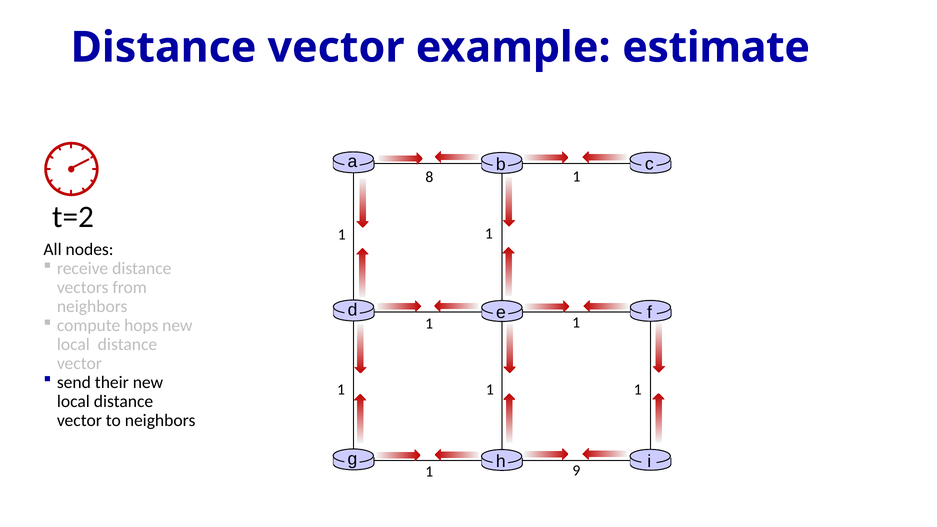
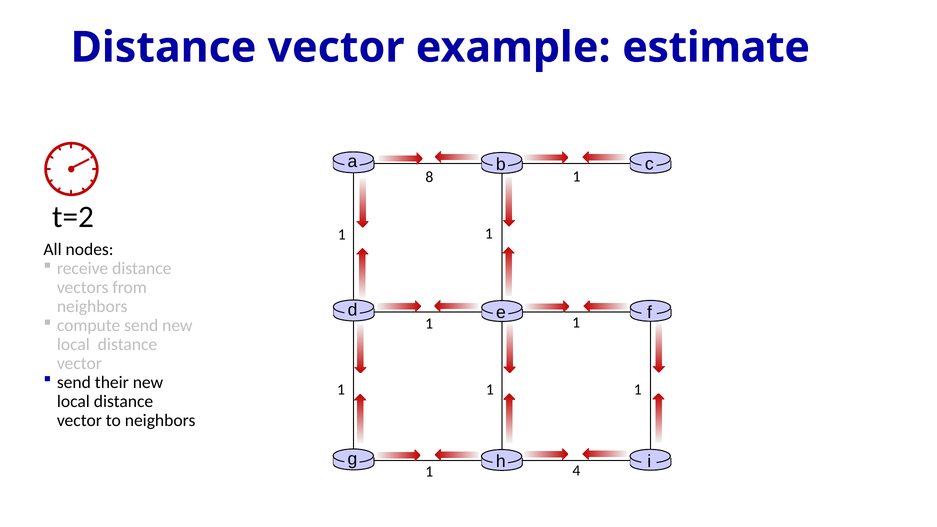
compute hops: hops -> send
9: 9 -> 4
